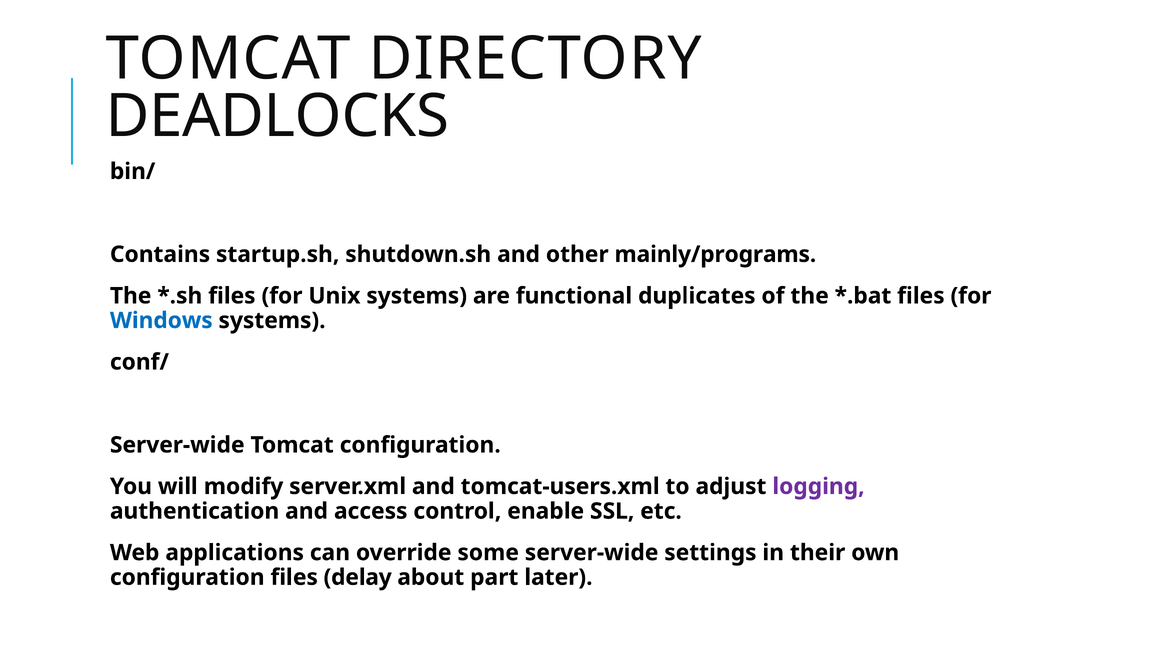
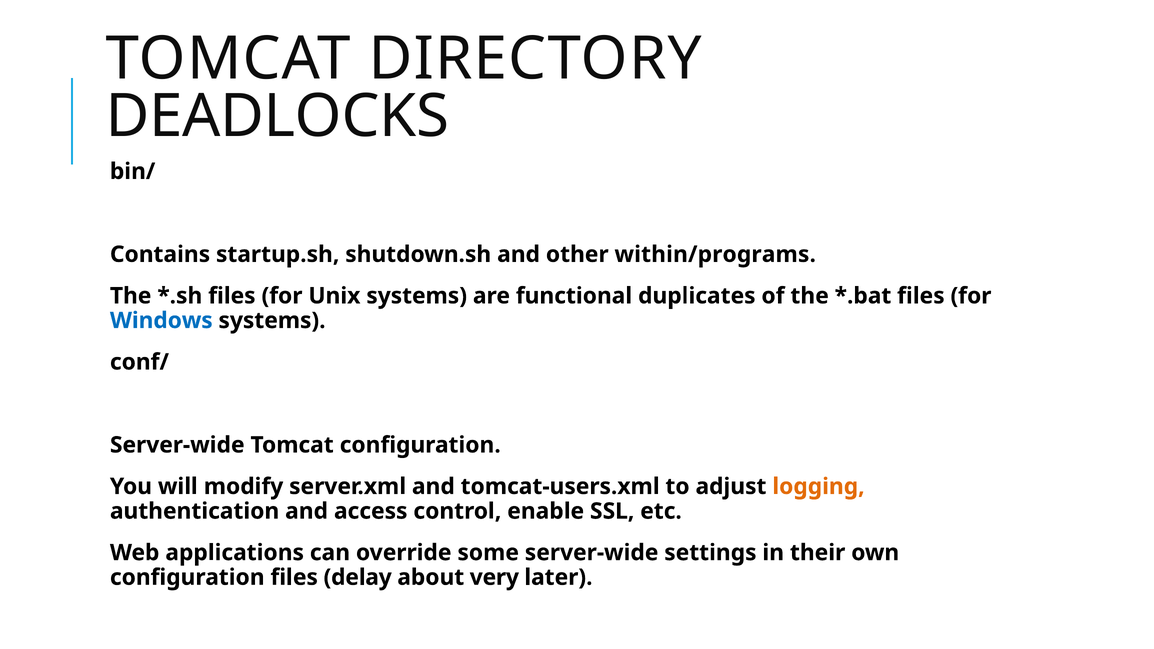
mainly/programs: mainly/programs -> within/programs
logging colour: purple -> orange
part: part -> very
